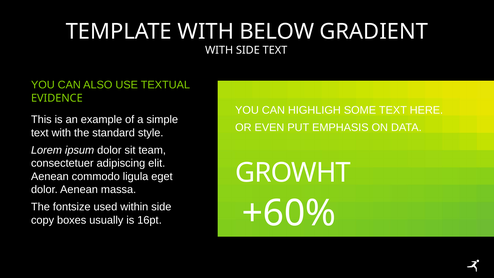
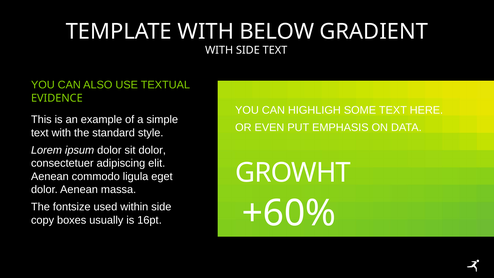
sit team: team -> dolor
